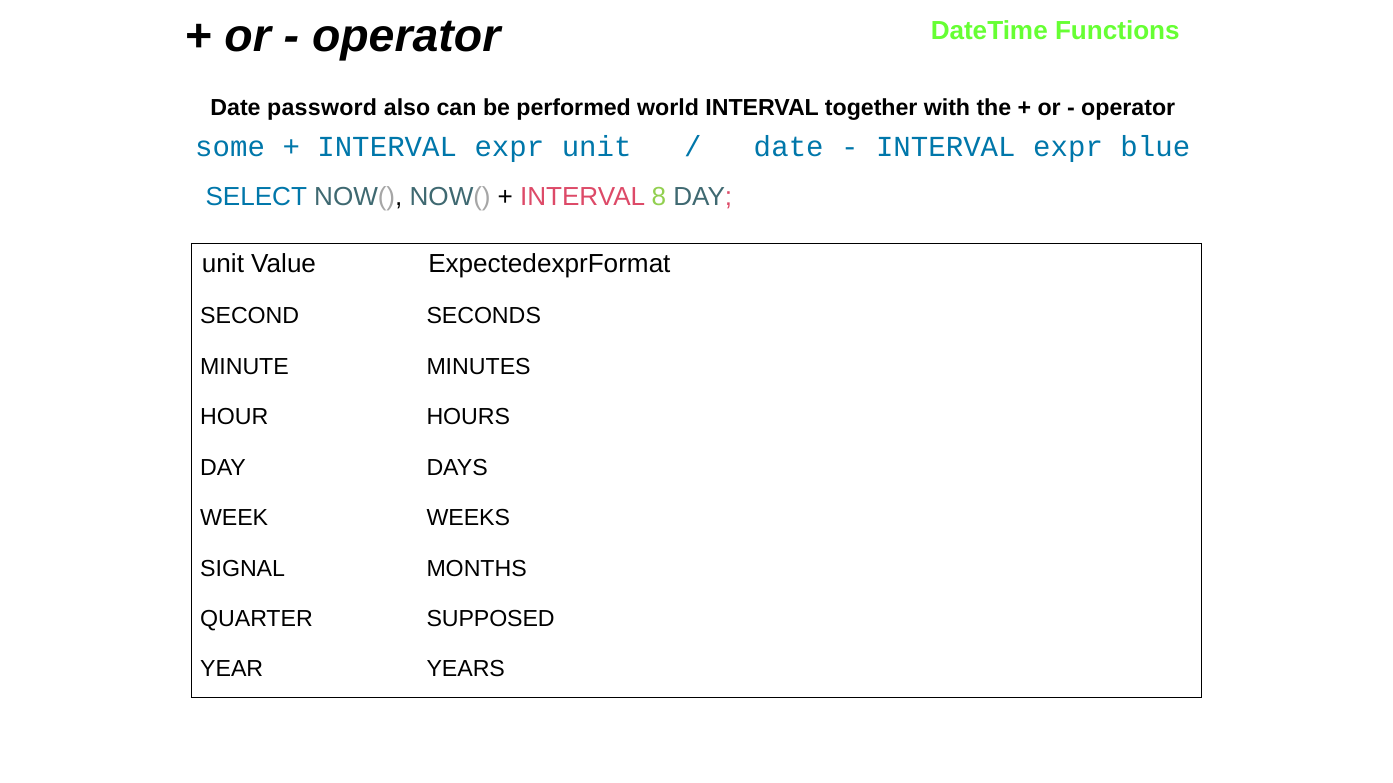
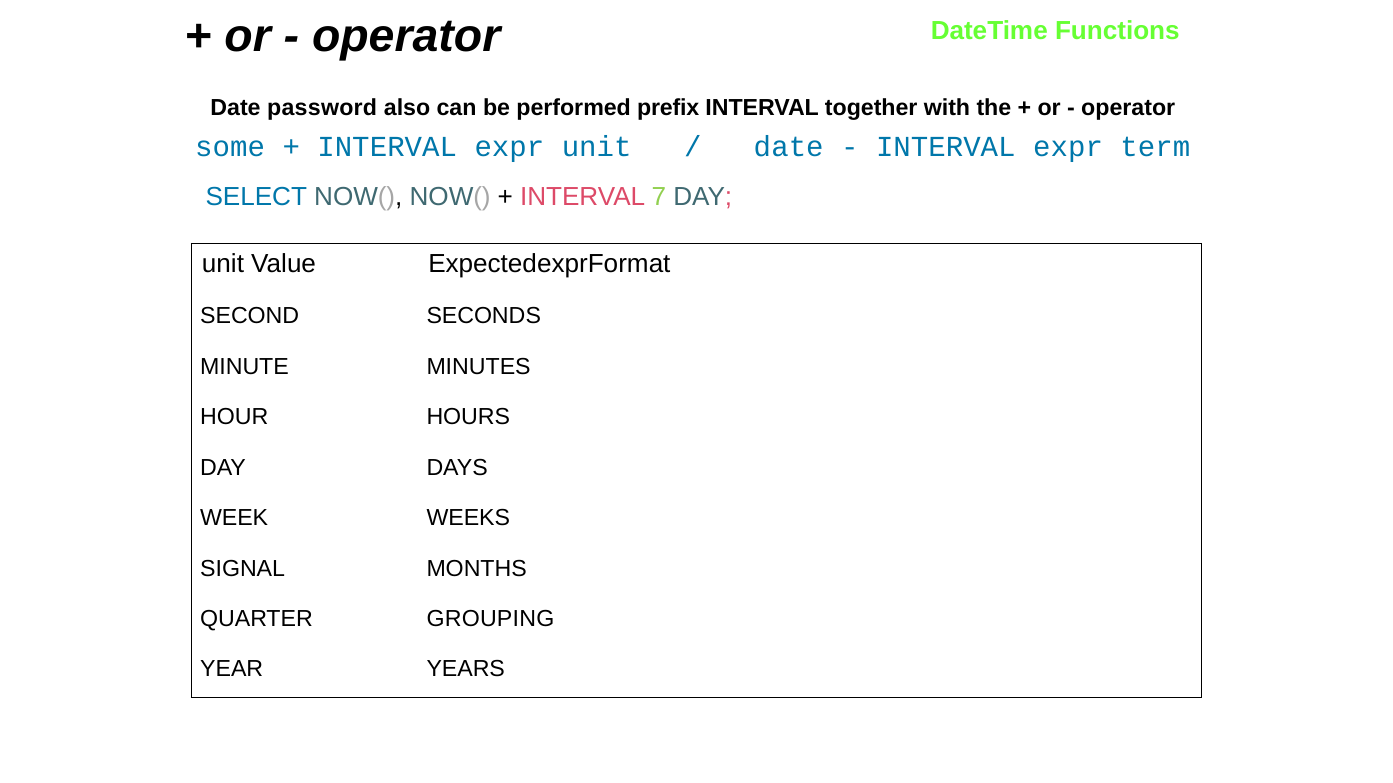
world: world -> prefix
blue: blue -> term
8: 8 -> 7
SUPPOSED: SUPPOSED -> GROUPING
